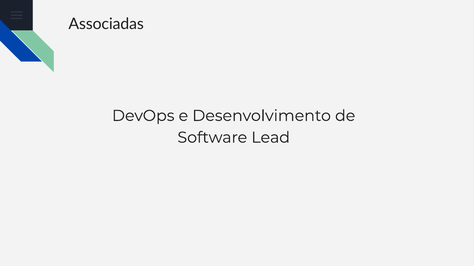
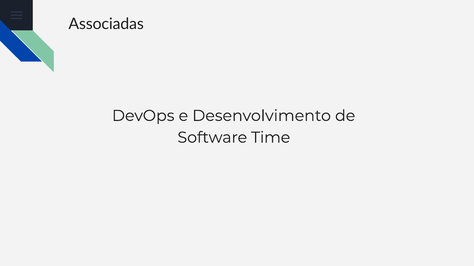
Lead: Lead -> Time
